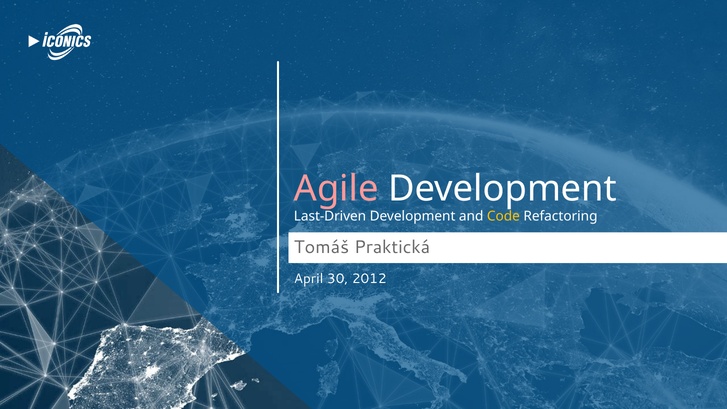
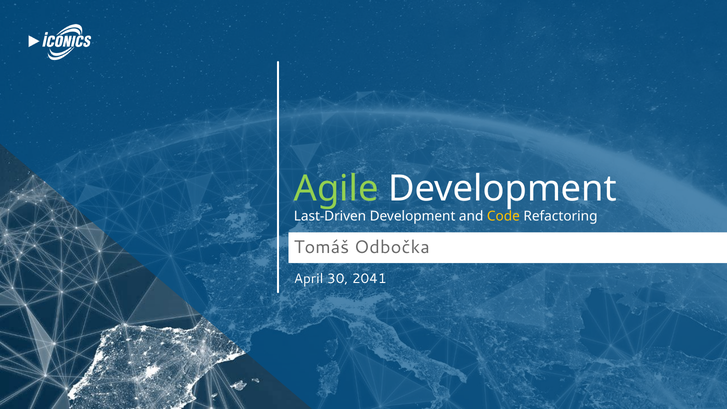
Agile colour: pink -> light green
Praktická: Praktická -> Odbočka
2012: 2012 -> 2041
